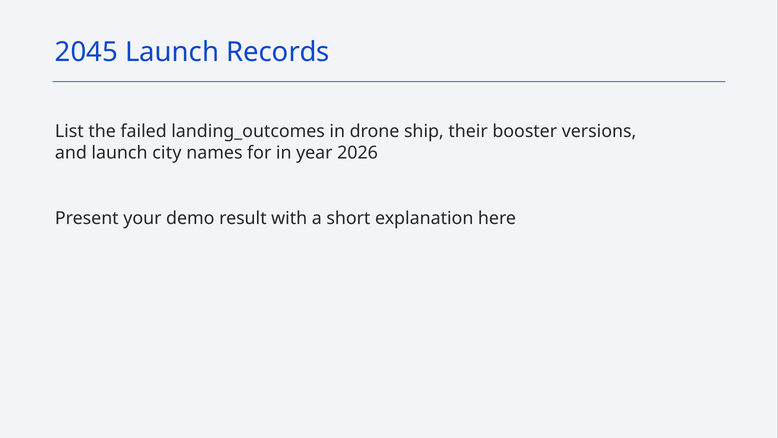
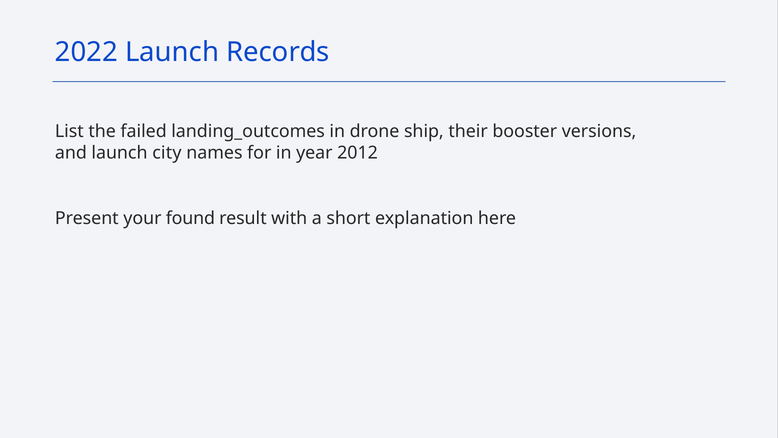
2045: 2045 -> 2022
2026: 2026 -> 2012
demo: demo -> found
